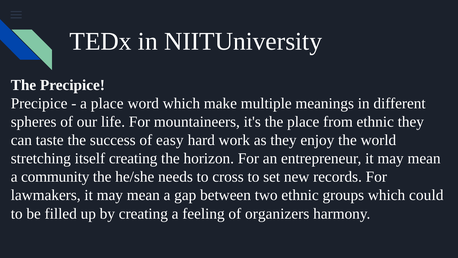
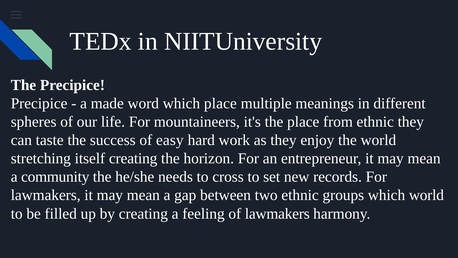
a place: place -> made
which make: make -> place
which could: could -> world
of organizers: organizers -> lawmakers
